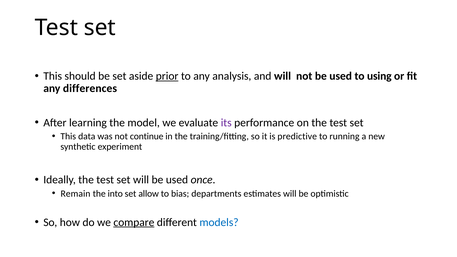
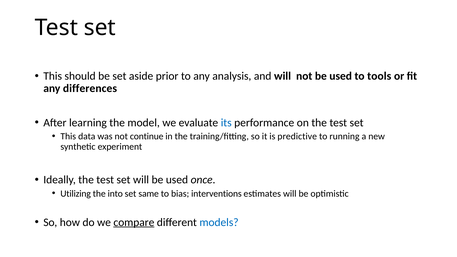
prior underline: present -> none
using: using -> tools
its colour: purple -> blue
Remain: Remain -> Utilizing
allow: allow -> same
departments: departments -> interventions
